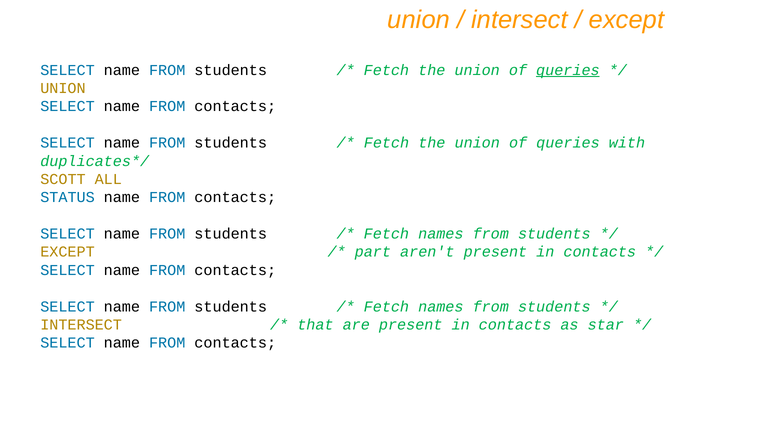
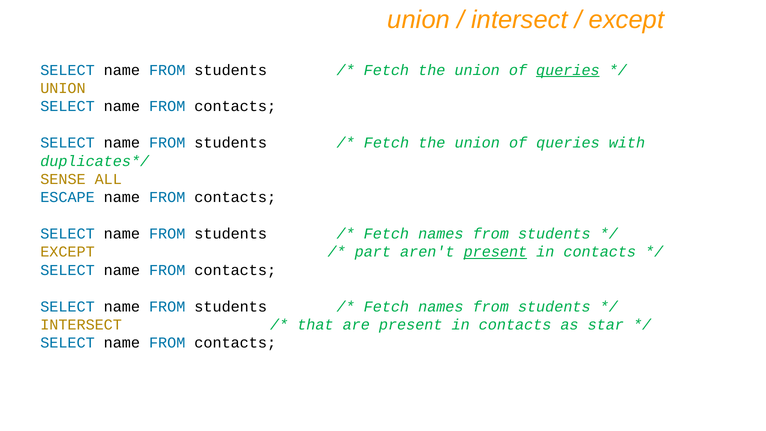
SCOTT: SCOTT -> SENSE
STATUS: STATUS -> ESCAPE
present at (495, 252) underline: none -> present
